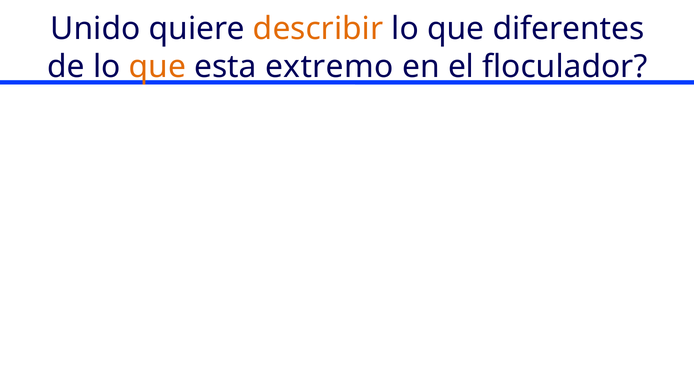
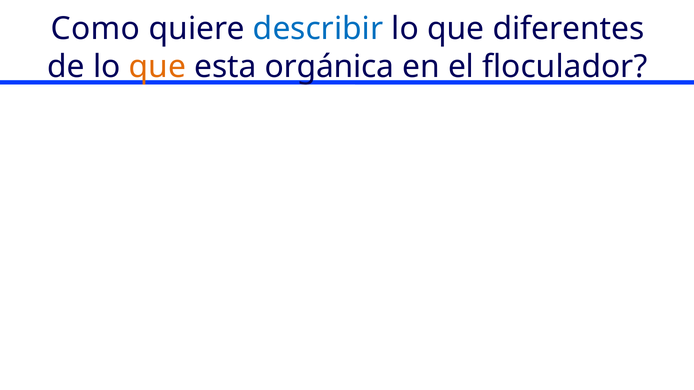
Unido: Unido -> Como
describir colour: orange -> blue
extremo: extremo -> orgánica
